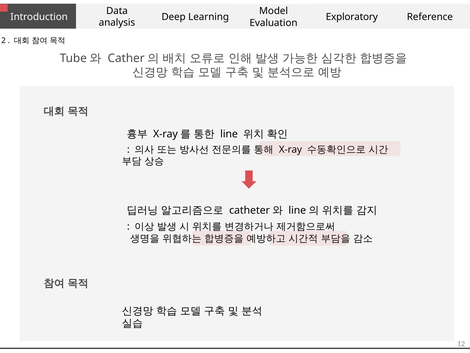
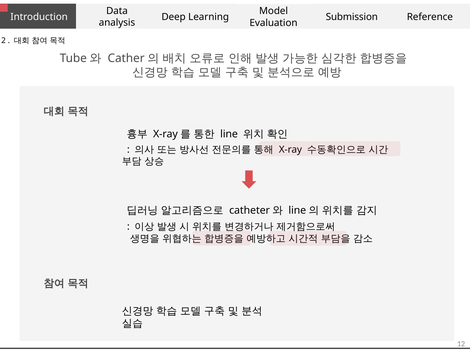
Exploratory: Exploratory -> Submission
